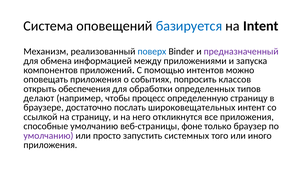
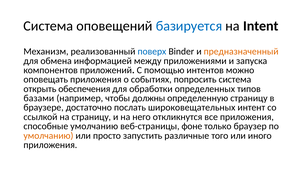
предназначенный colour: purple -> orange
попросить классов: классов -> система
делают: делают -> базами
процесс: процесс -> должны
умолчанию at (48, 136) colour: purple -> orange
системных: системных -> различные
